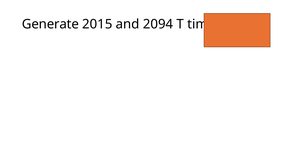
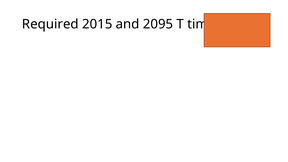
Generate: Generate -> Required
2094: 2094 -> 2095
